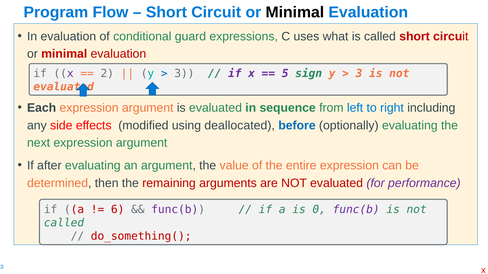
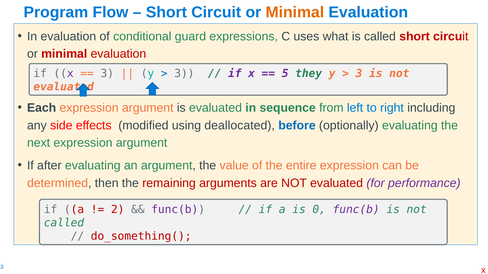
Minimal at (295, 12) colour: black -> orange
2 at (107, 74): 2 -> 3
sign: sign -> they
6: 6 -> 2
